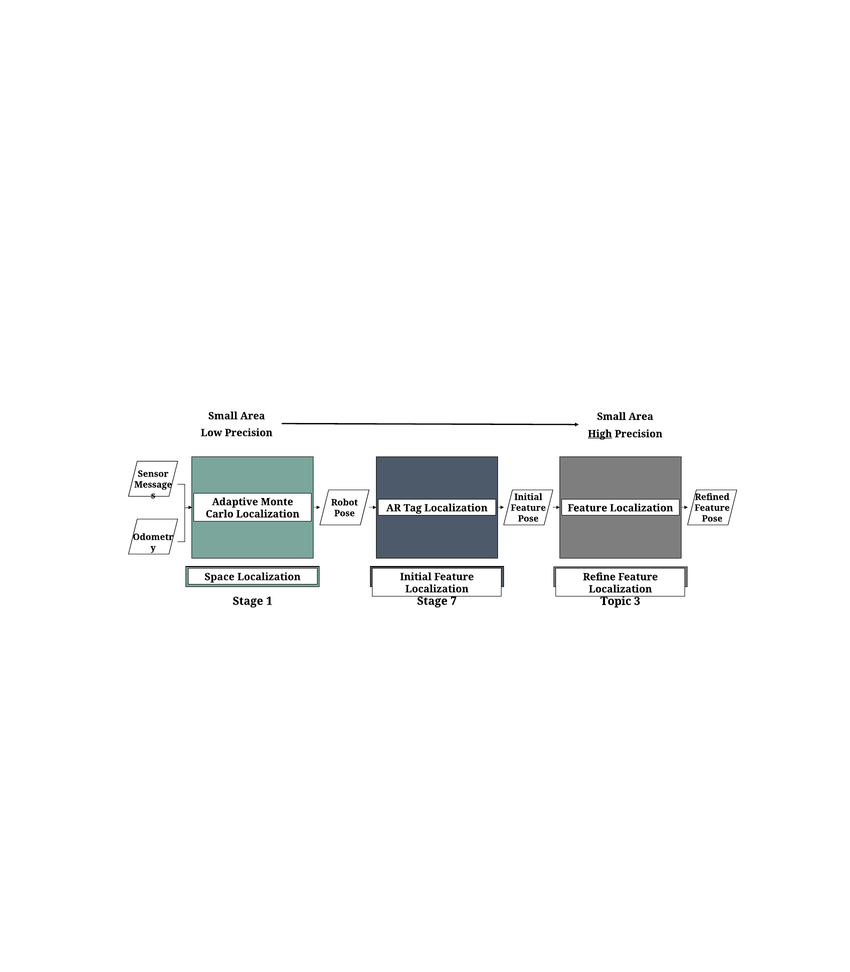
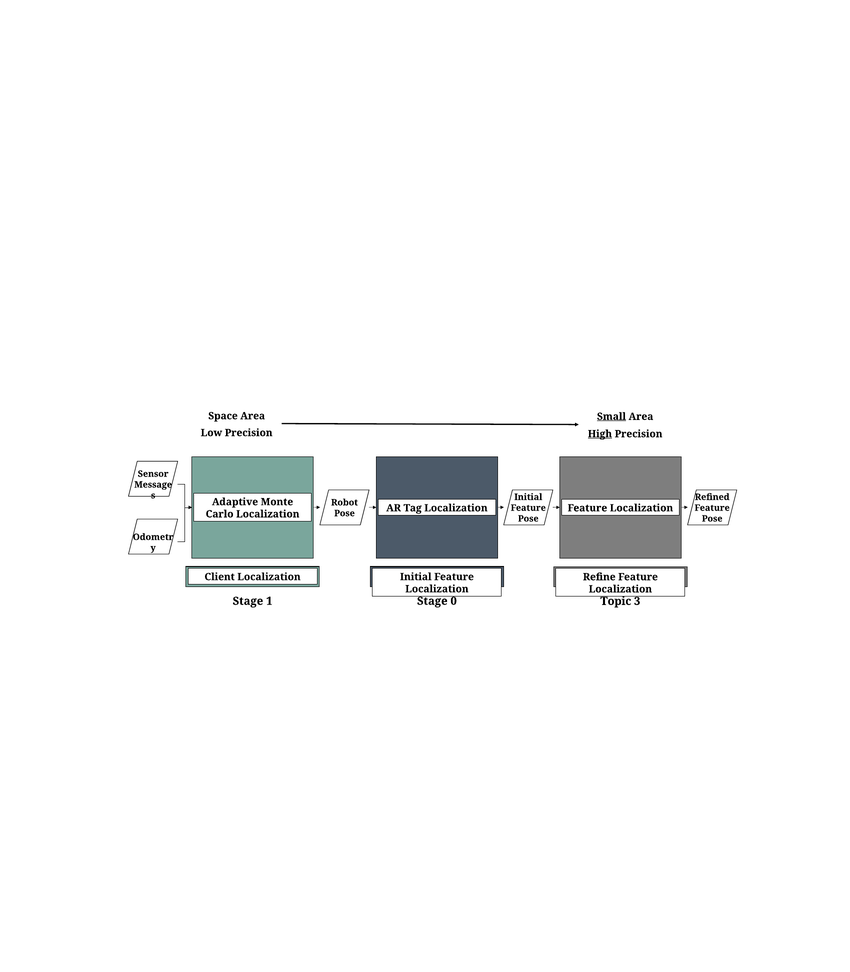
Small at (223, 416): Small -> Space
Small at (611, 416) underline: none -> present
Space: Space -> Client
7: 7 -> 0
